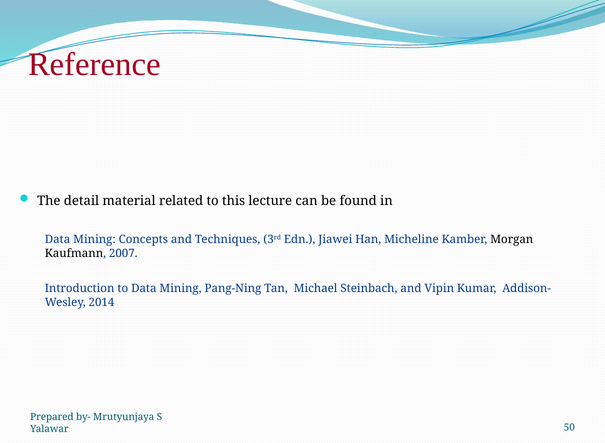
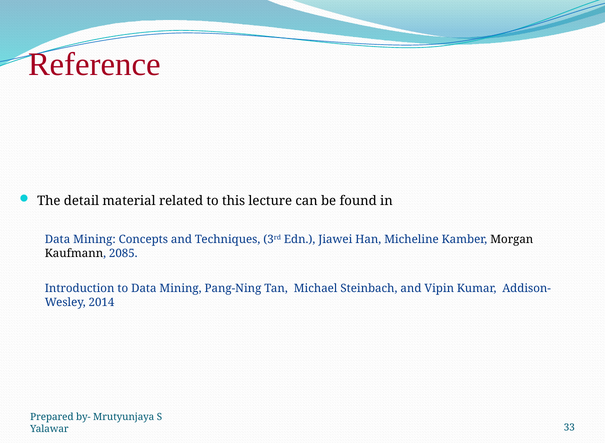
2007: 2007 -> 2085
50: 50 -> 33
